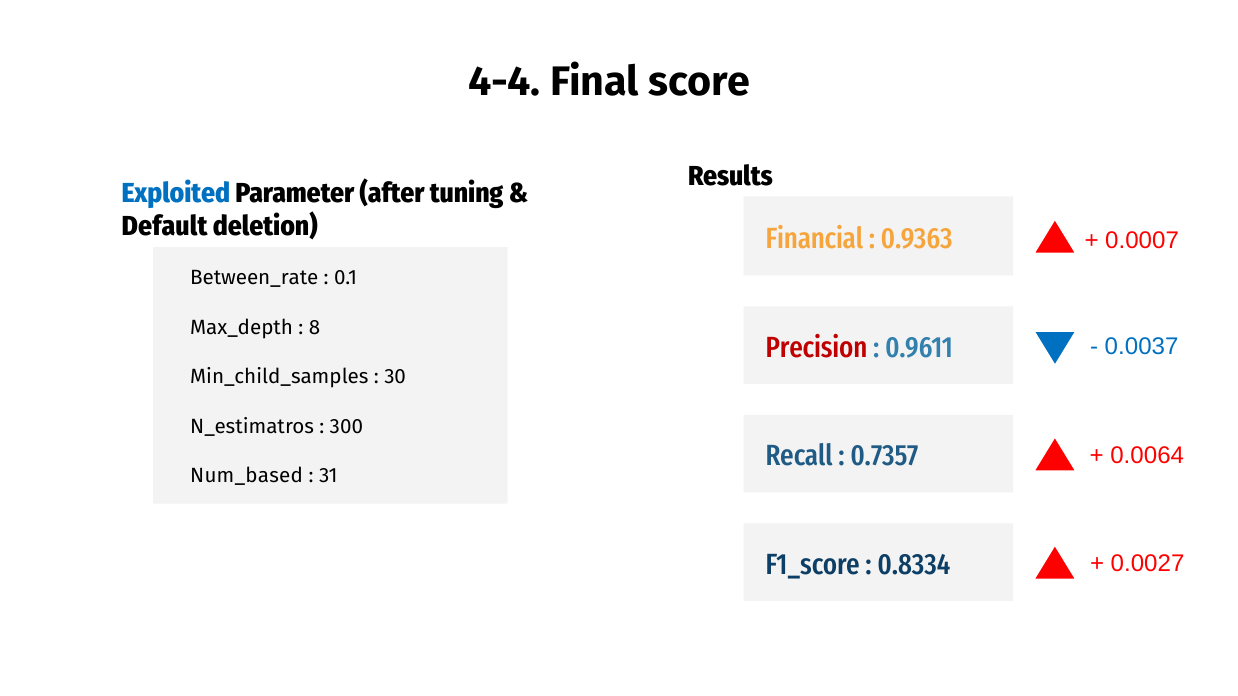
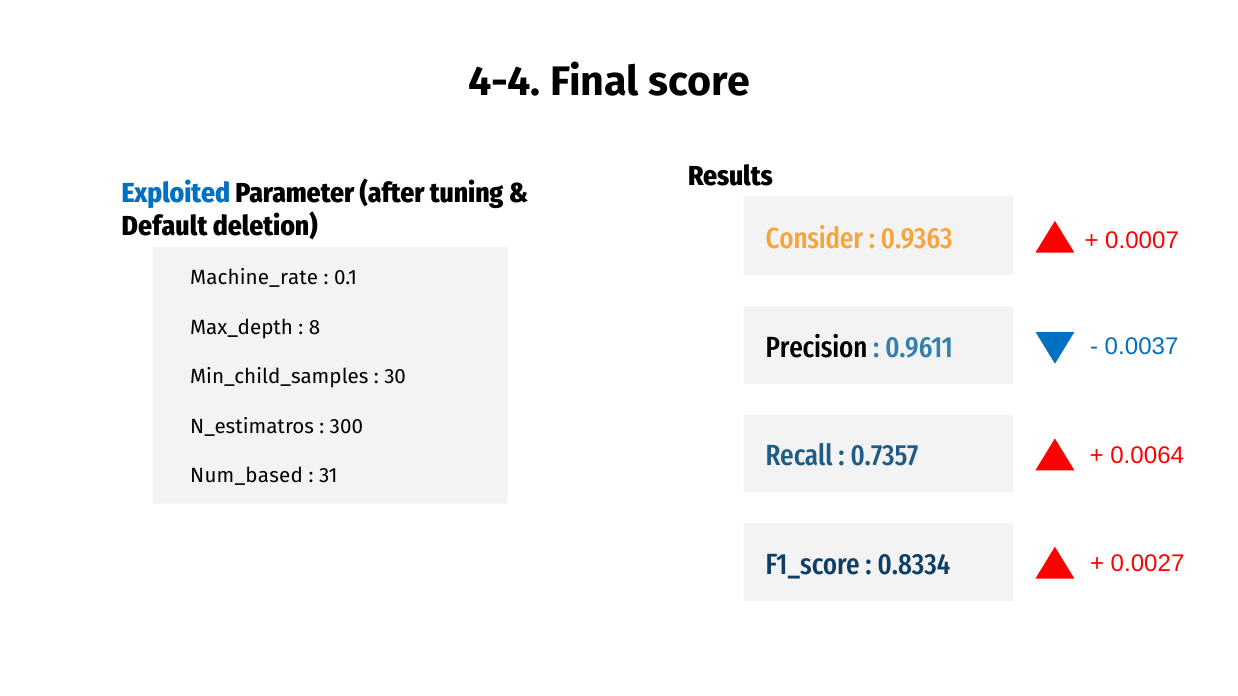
Financial: Financial -> Consider
Between_rate: Between_rate -> Machine_rate
Precision colour: red -> black
